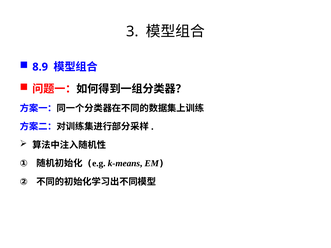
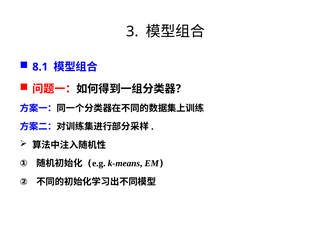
8.9: 8.9 -> 8.1
